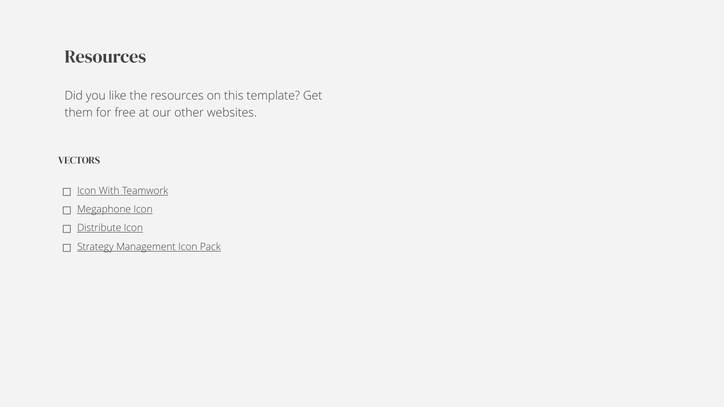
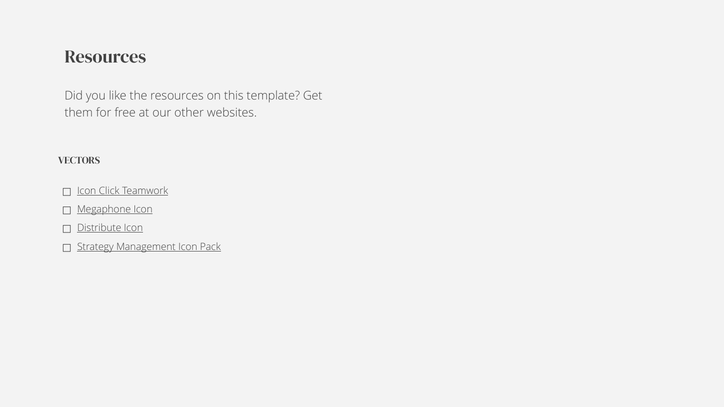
With: With -> Click
